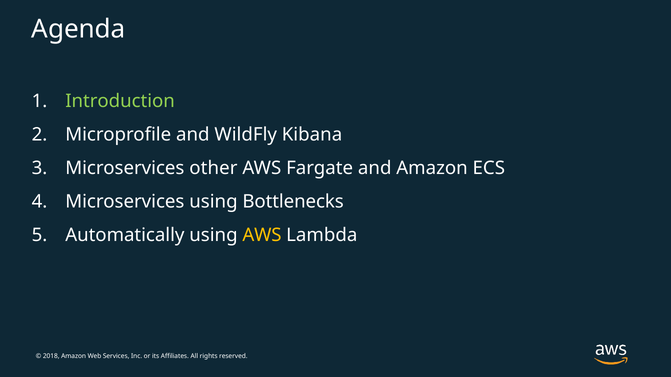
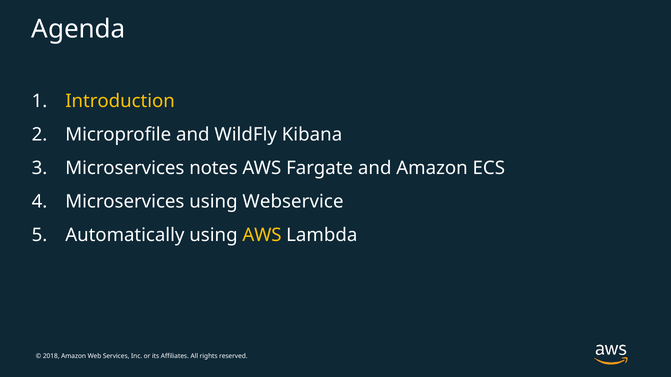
Introduction colour: light green -> yellow
other: other -> notes
Bottlenecks: Bottlenecks -> Webservice
